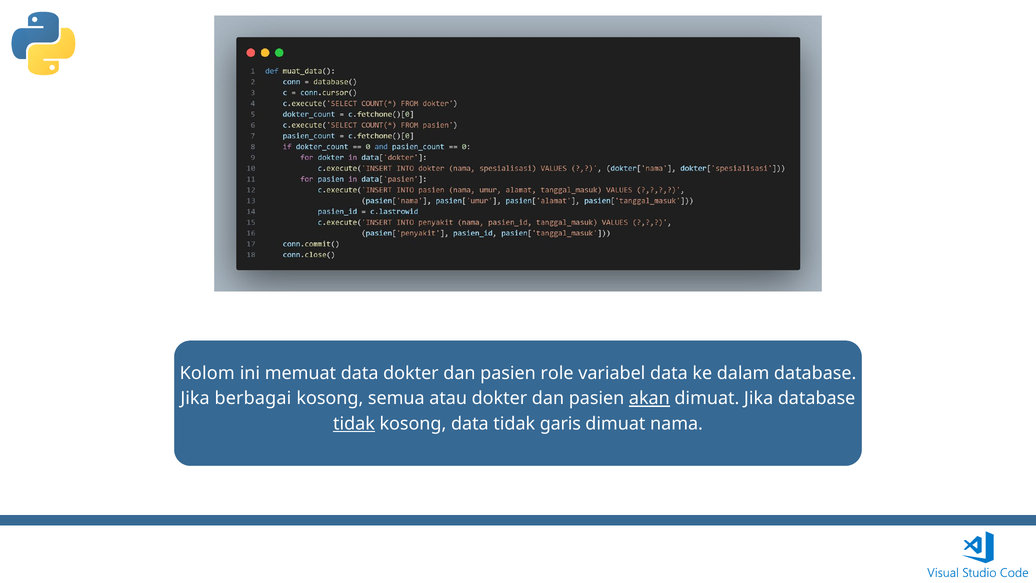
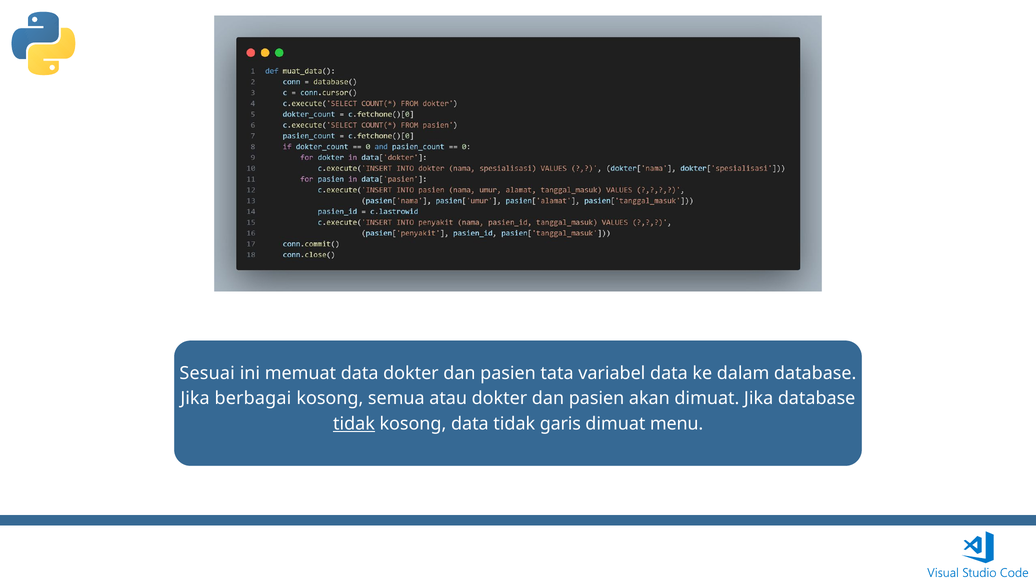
Kolom: Kolom -> Sesuai
role: role -> tata
akan underline: present -> none
nama: nama -> menu
